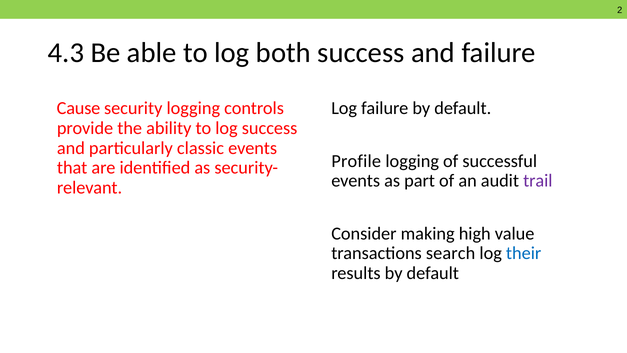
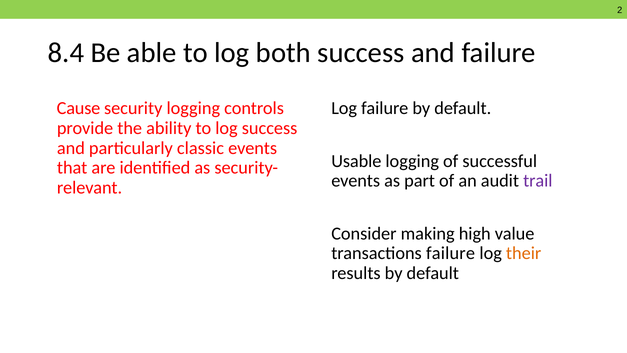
4.3: 4.3 -> 8.4
Profile: Profile -> Usable
transactions search: search -> failure
their colour: blue -> orange
